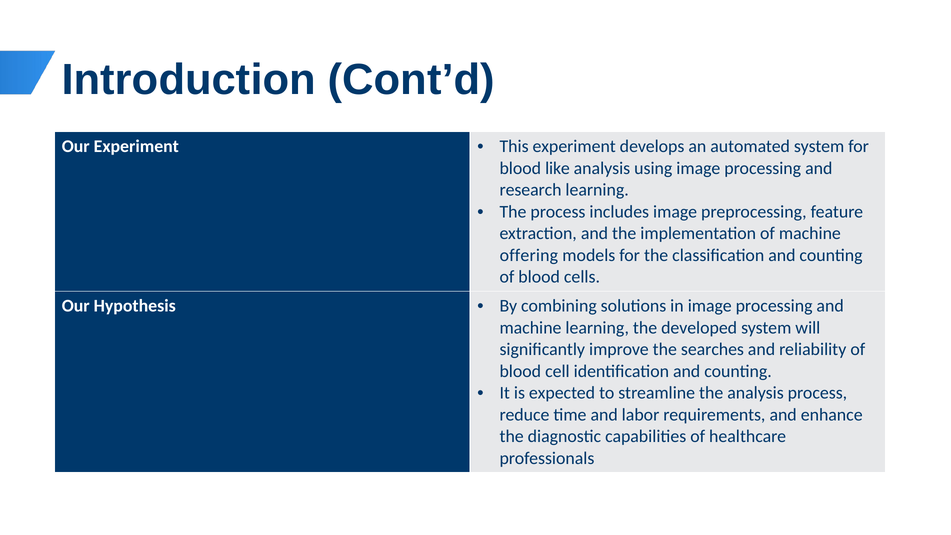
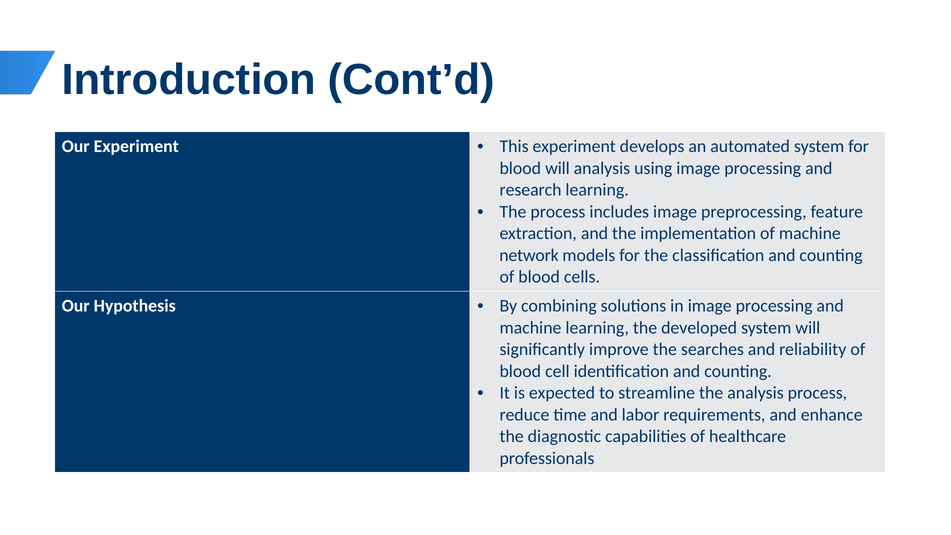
blood like: like -> will
offering: offering -> network
